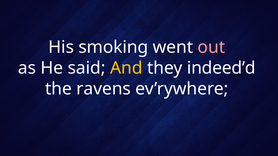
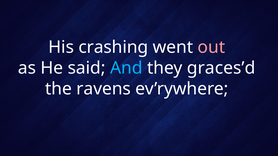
smoking: smoking -> crashing
And colour: yellow -> light blue
indeed’d: indeed’d -> graces’d
